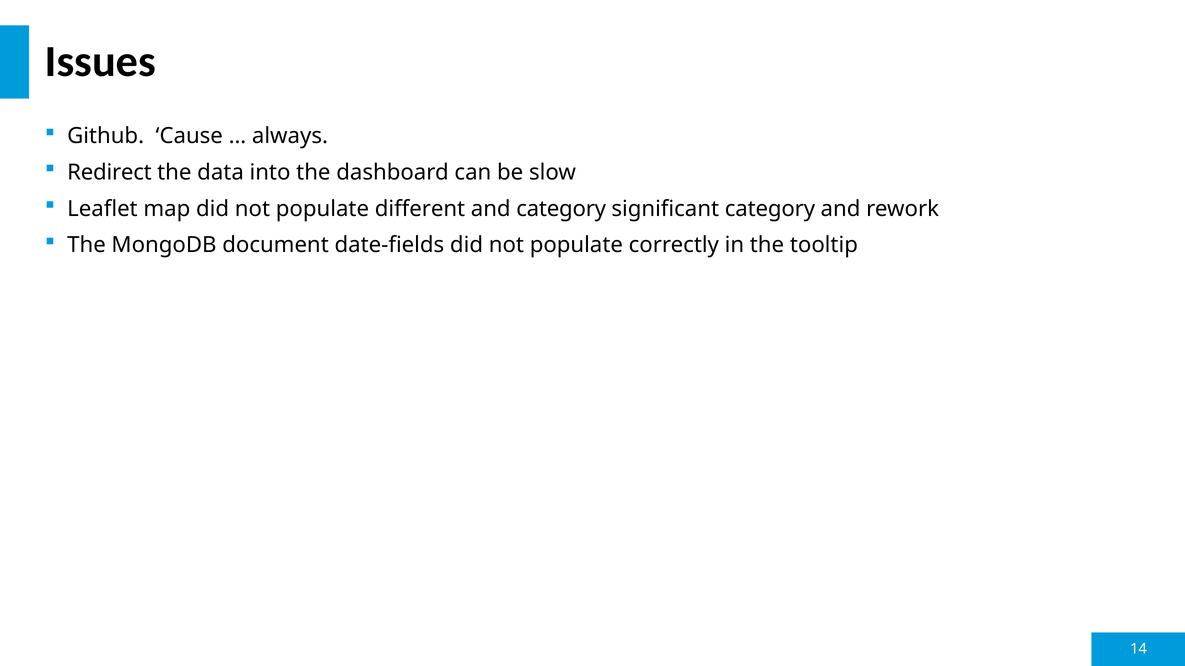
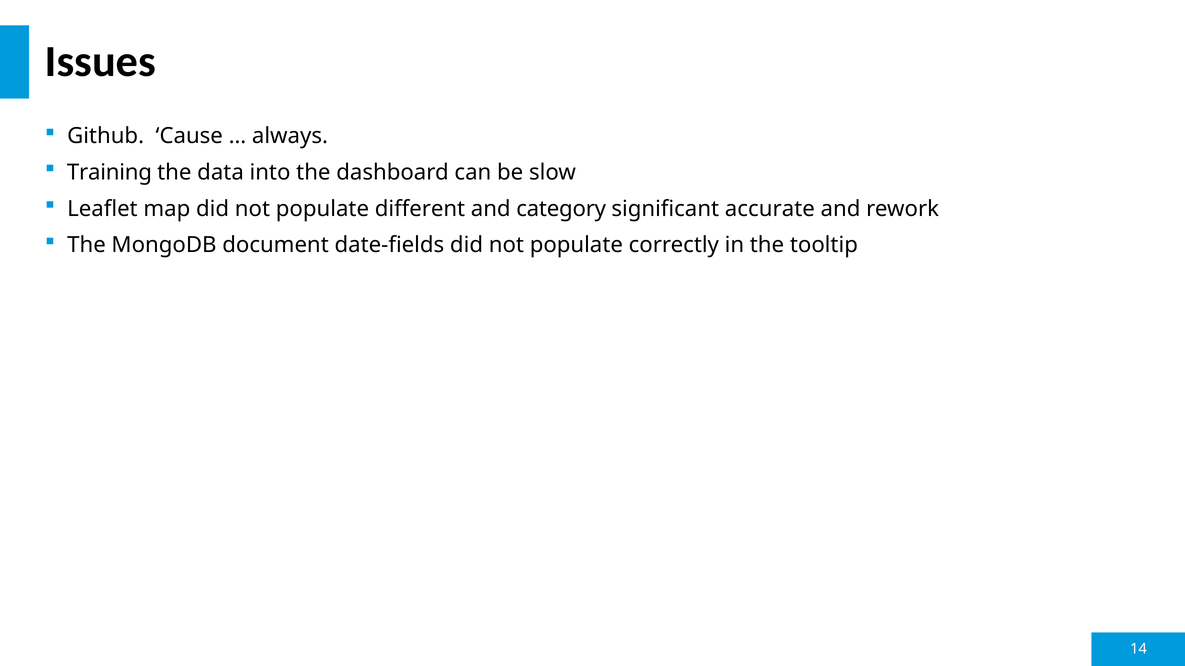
Redirect: Redirect -> Training
significant category: category -> accurate
